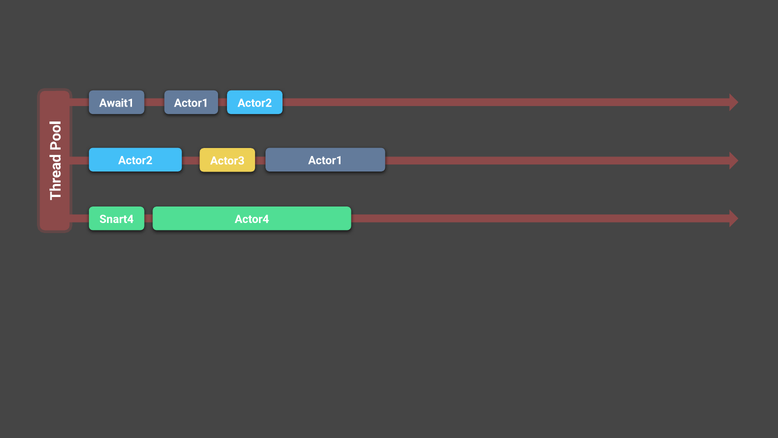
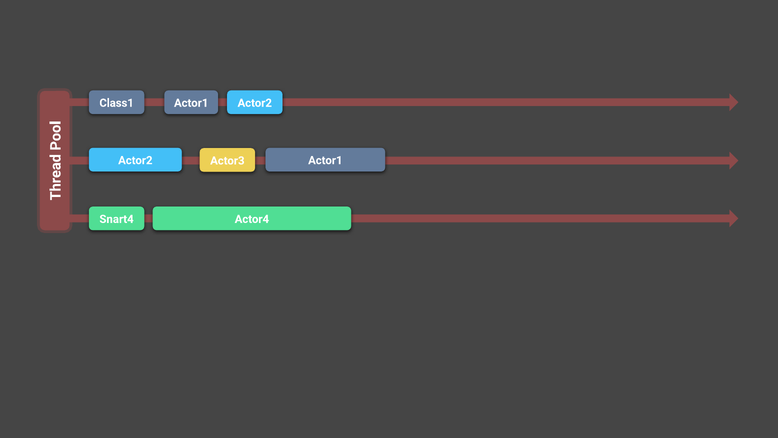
Await1: Await1 -> Class1
